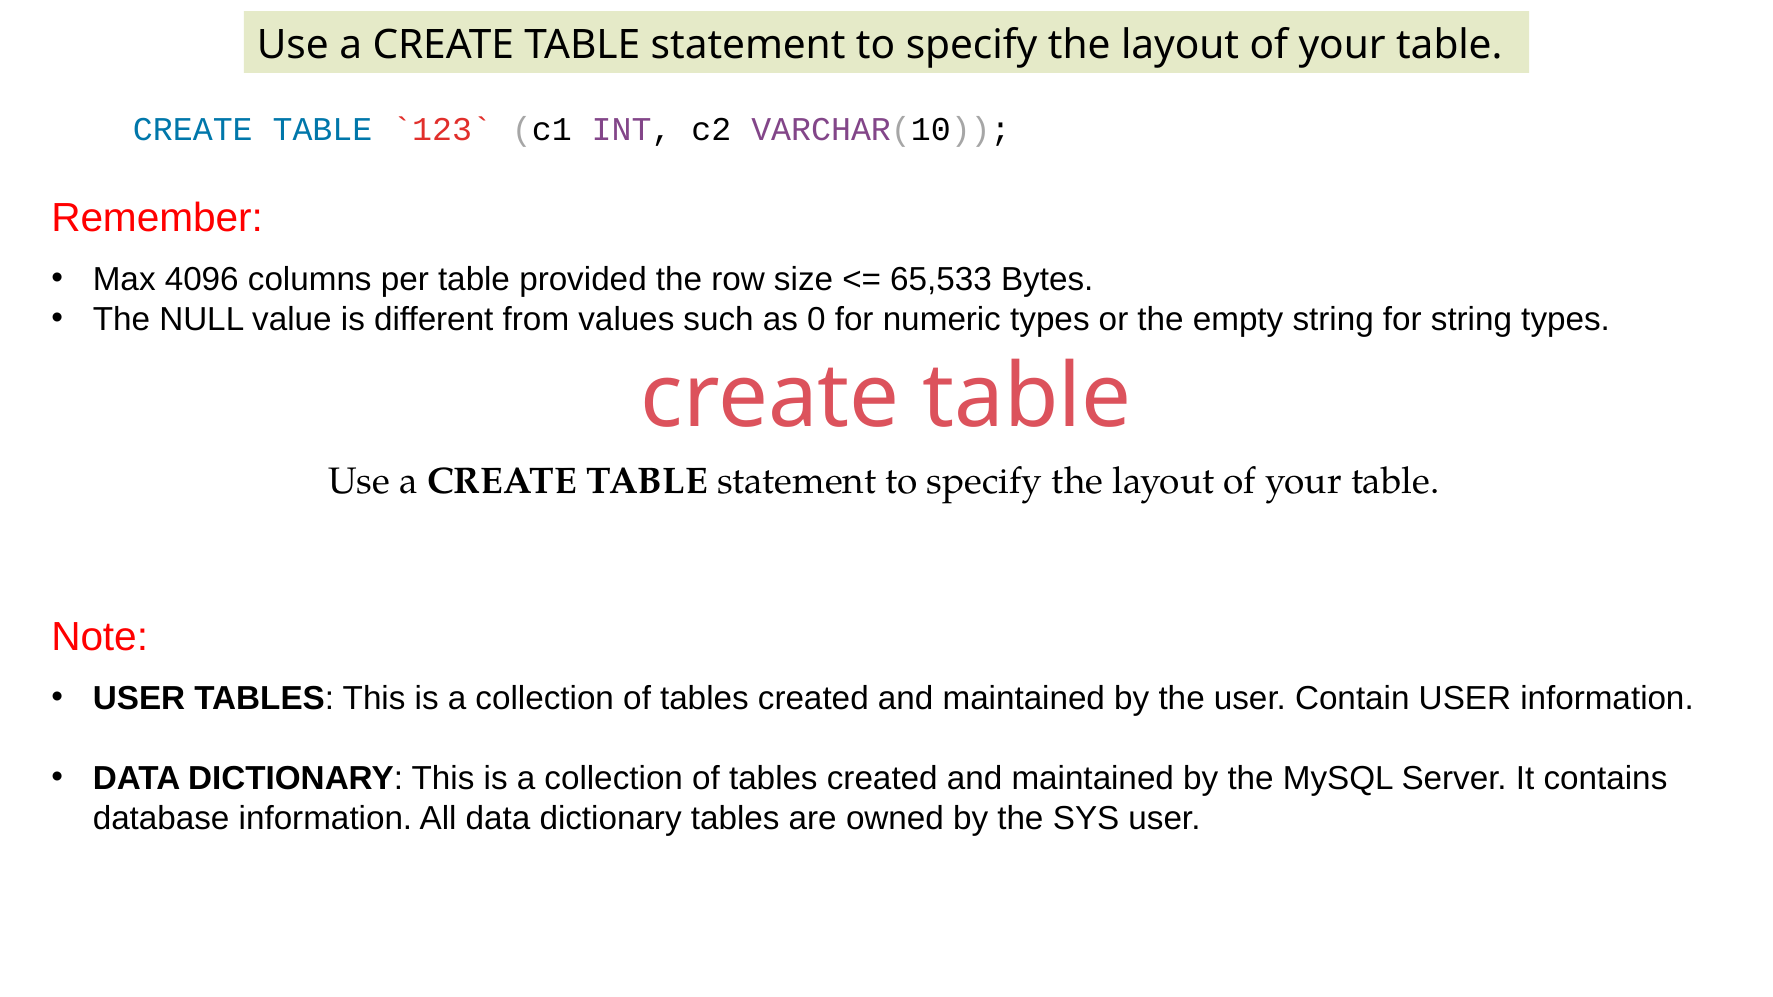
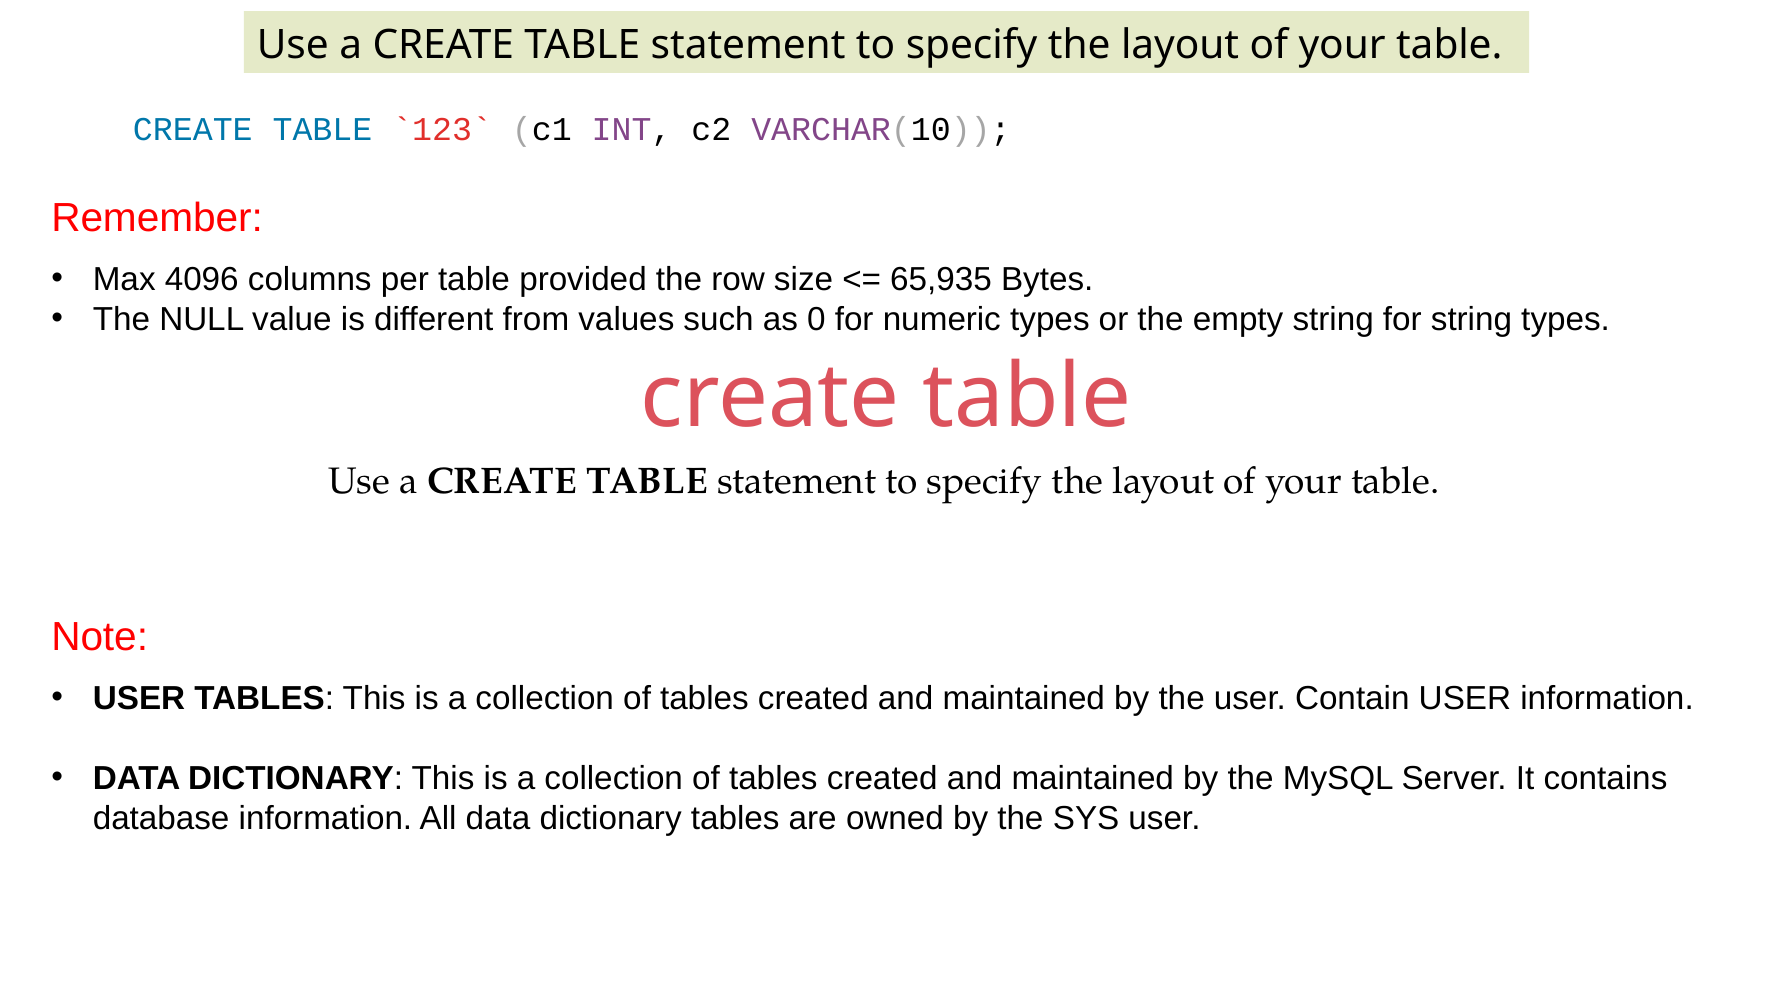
65,533: 65,533 -> 65,935
